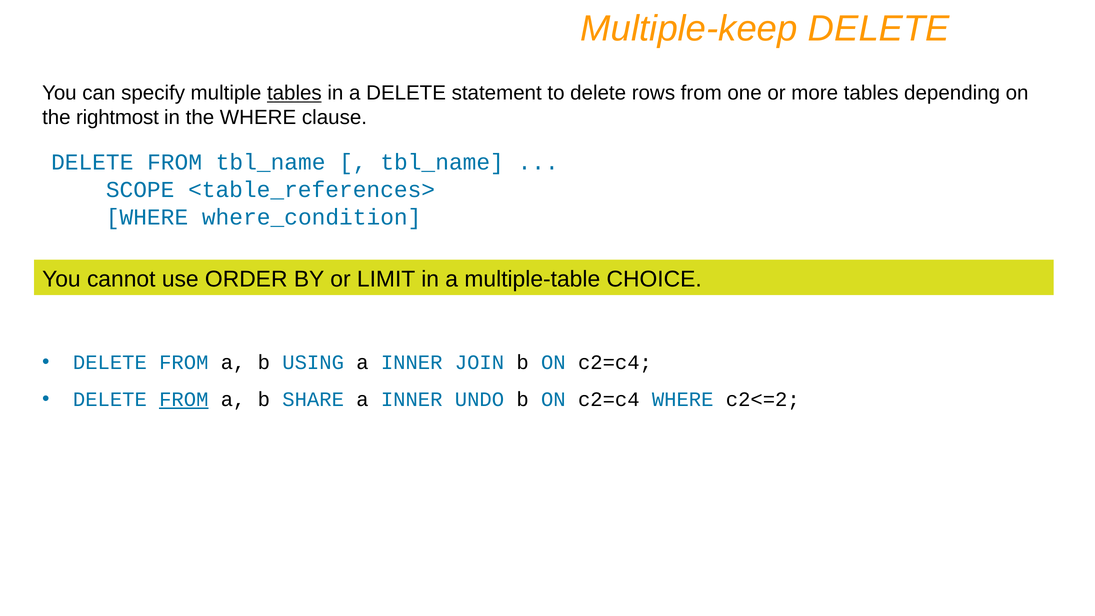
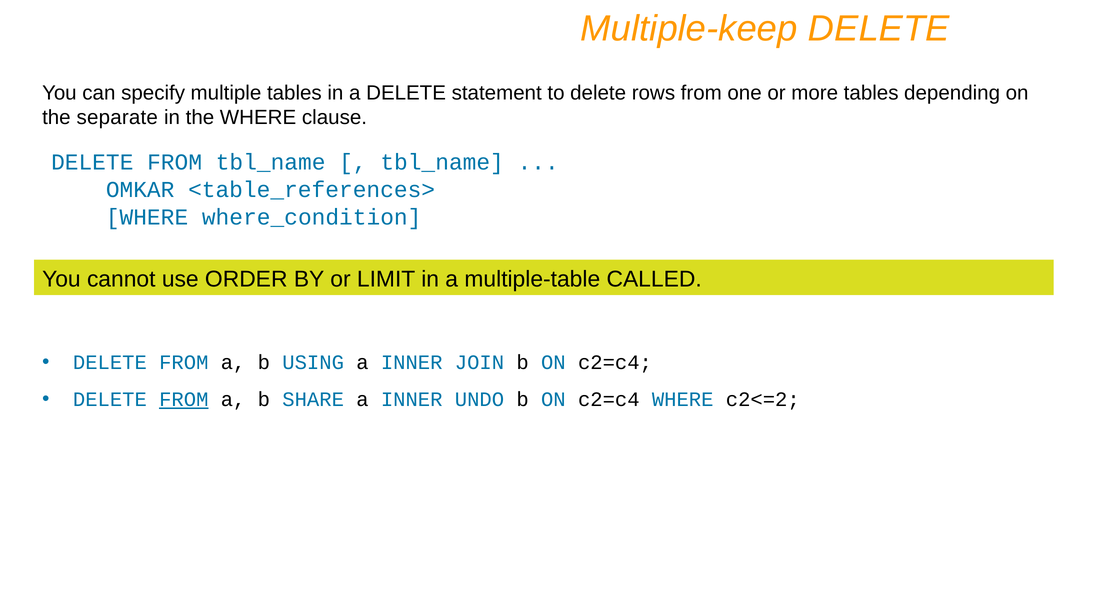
tables at (294, 93) underline: present -> none
rightmost: rightmost -> separate
SCOPE: SCOPE -> OMKAR
CHOICE: CHOICE -> CALLED
